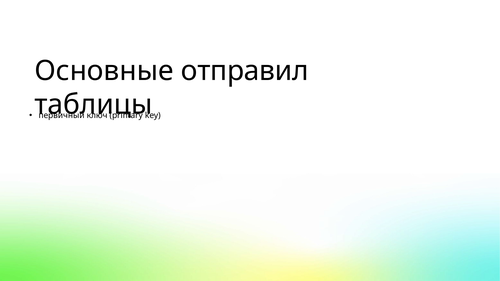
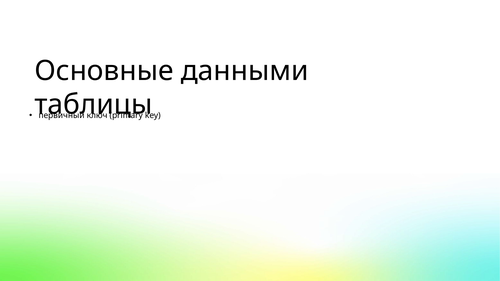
отправил: отправил -> данными
